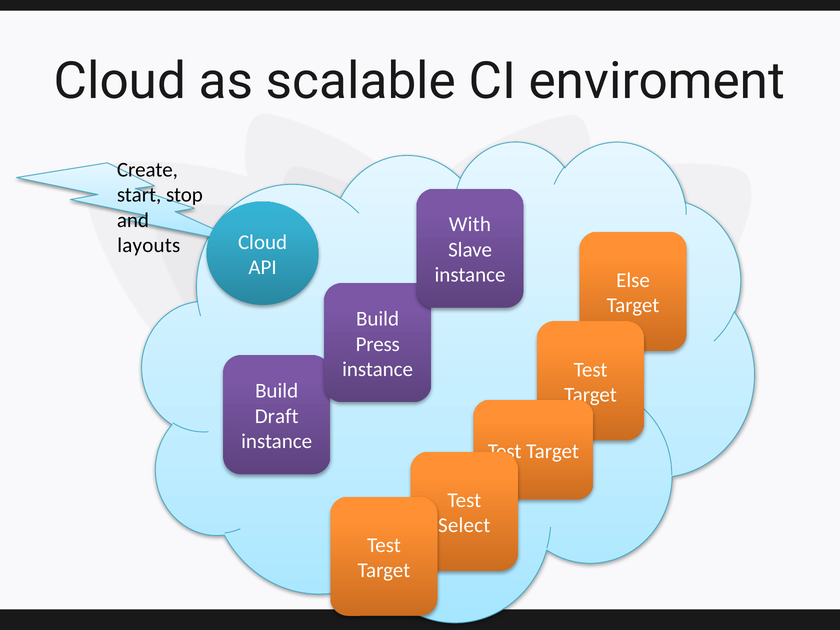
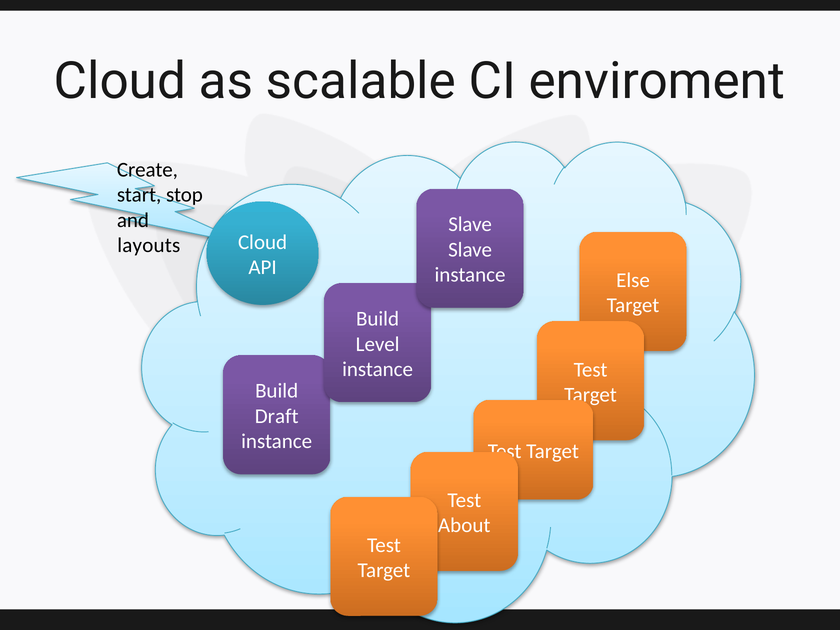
With at (470, 225): With -> Slave
Press: Press -> Level
Select: Select -> About
